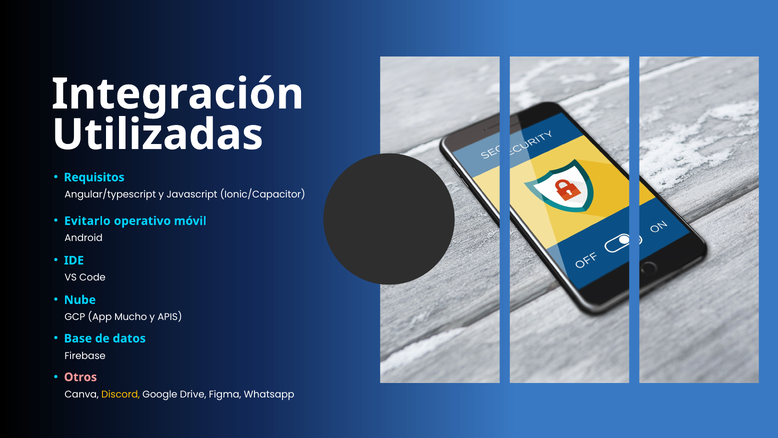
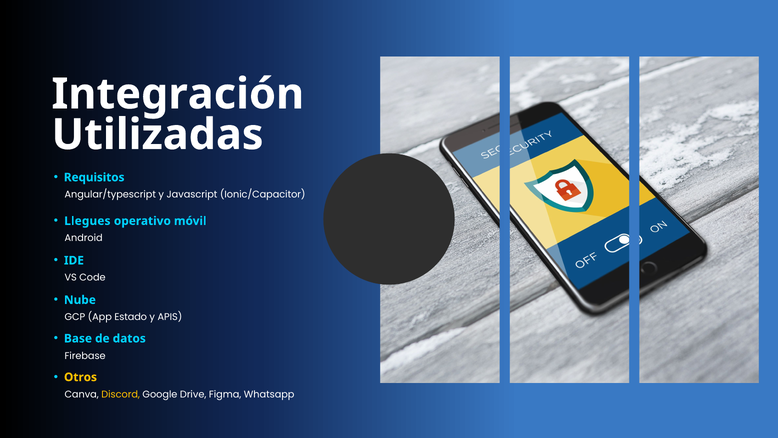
Evitarlo: Evitarlo -> Llegues
Mucho: Mucho -> Estado
Otros colour: pink -> yellow
